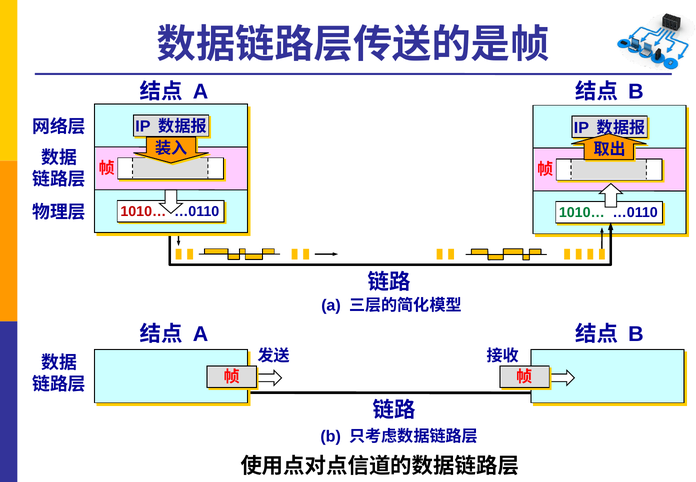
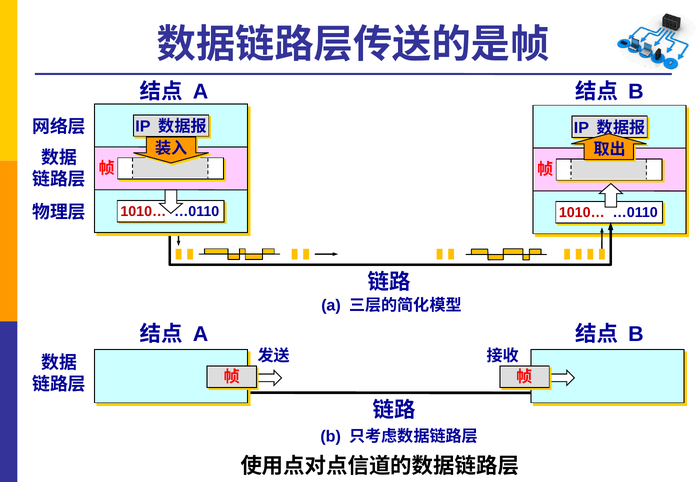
1010… at (582, 213) colour: green -> red
